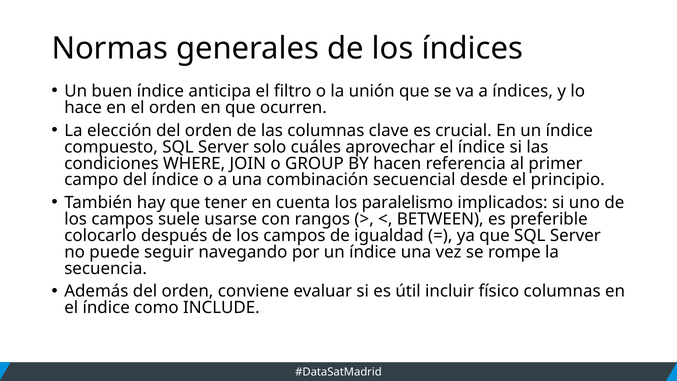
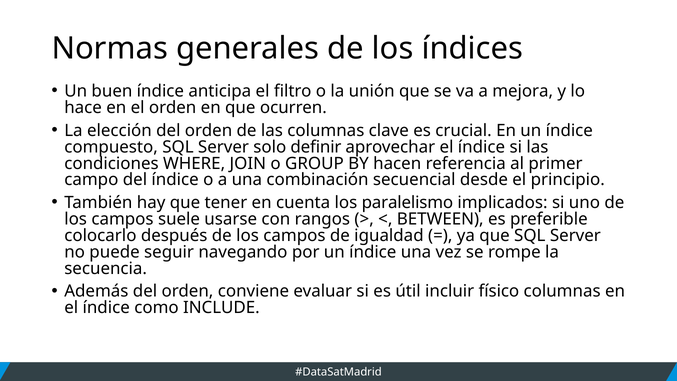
a índices: índices -> mejora
cuáles: cuáles -> definir
